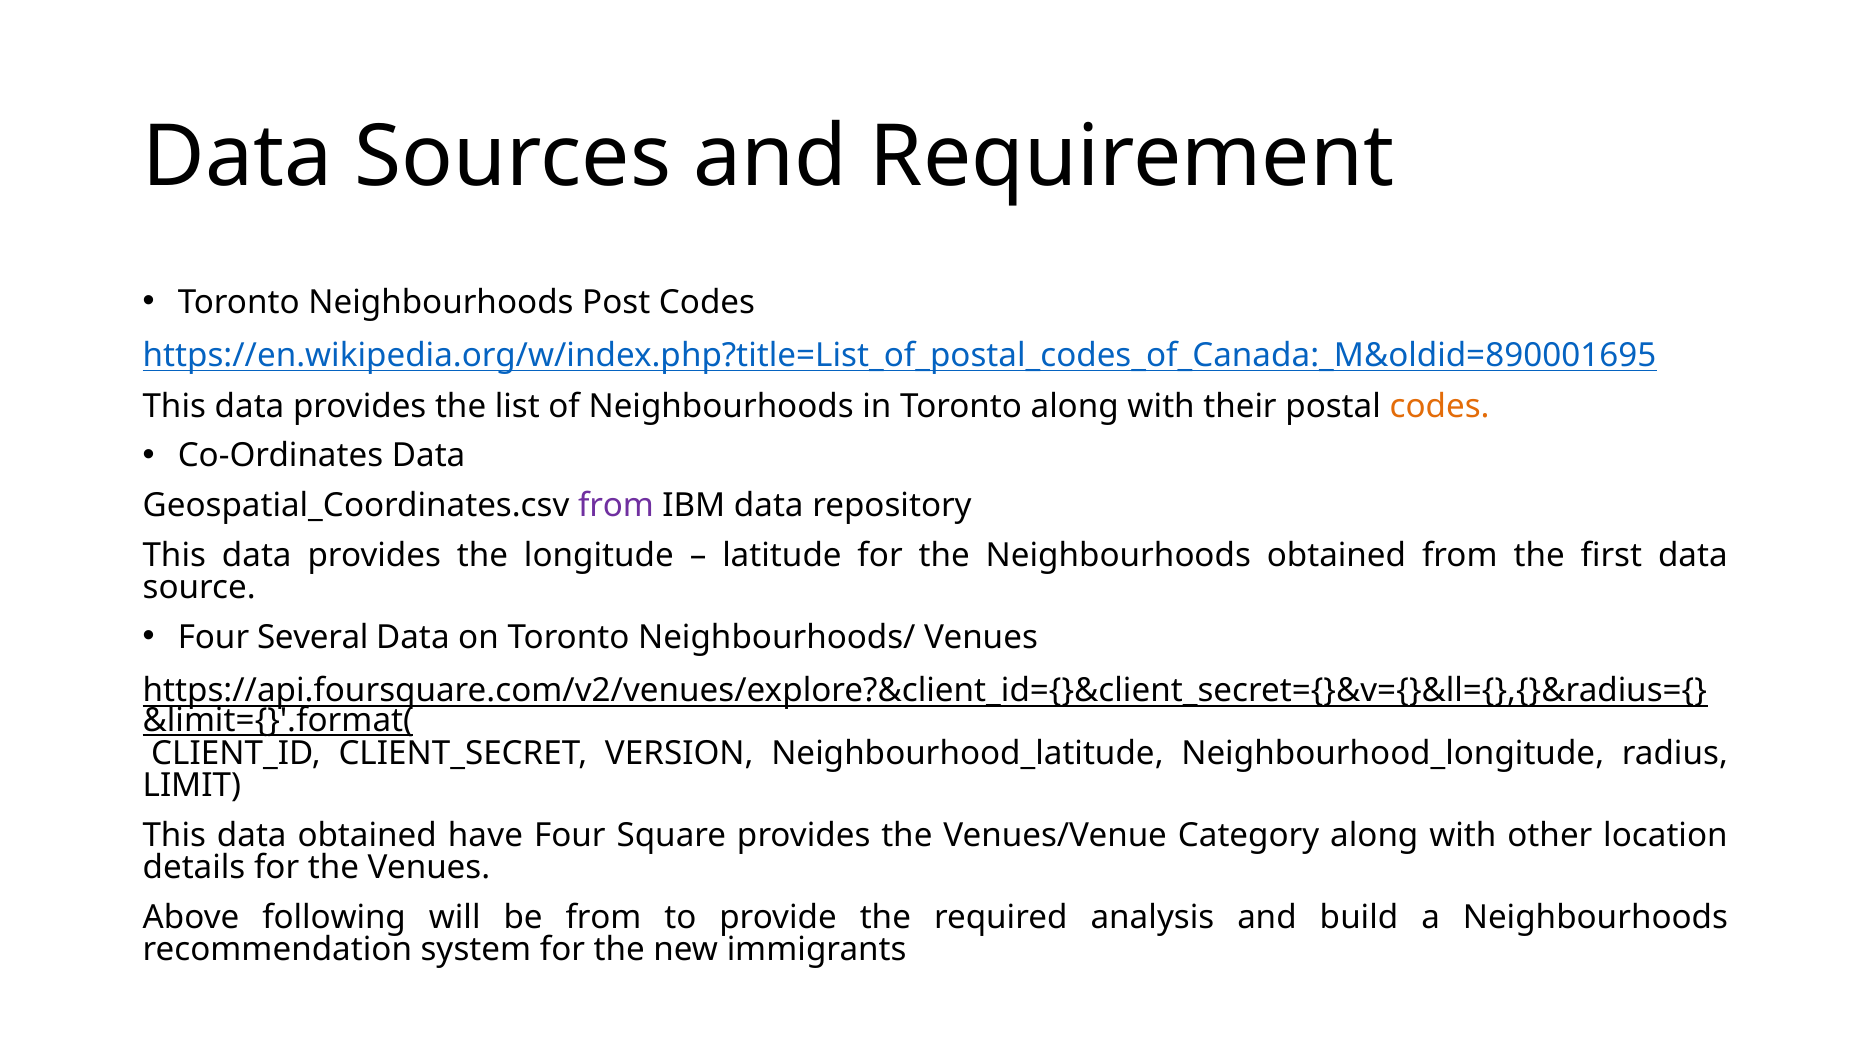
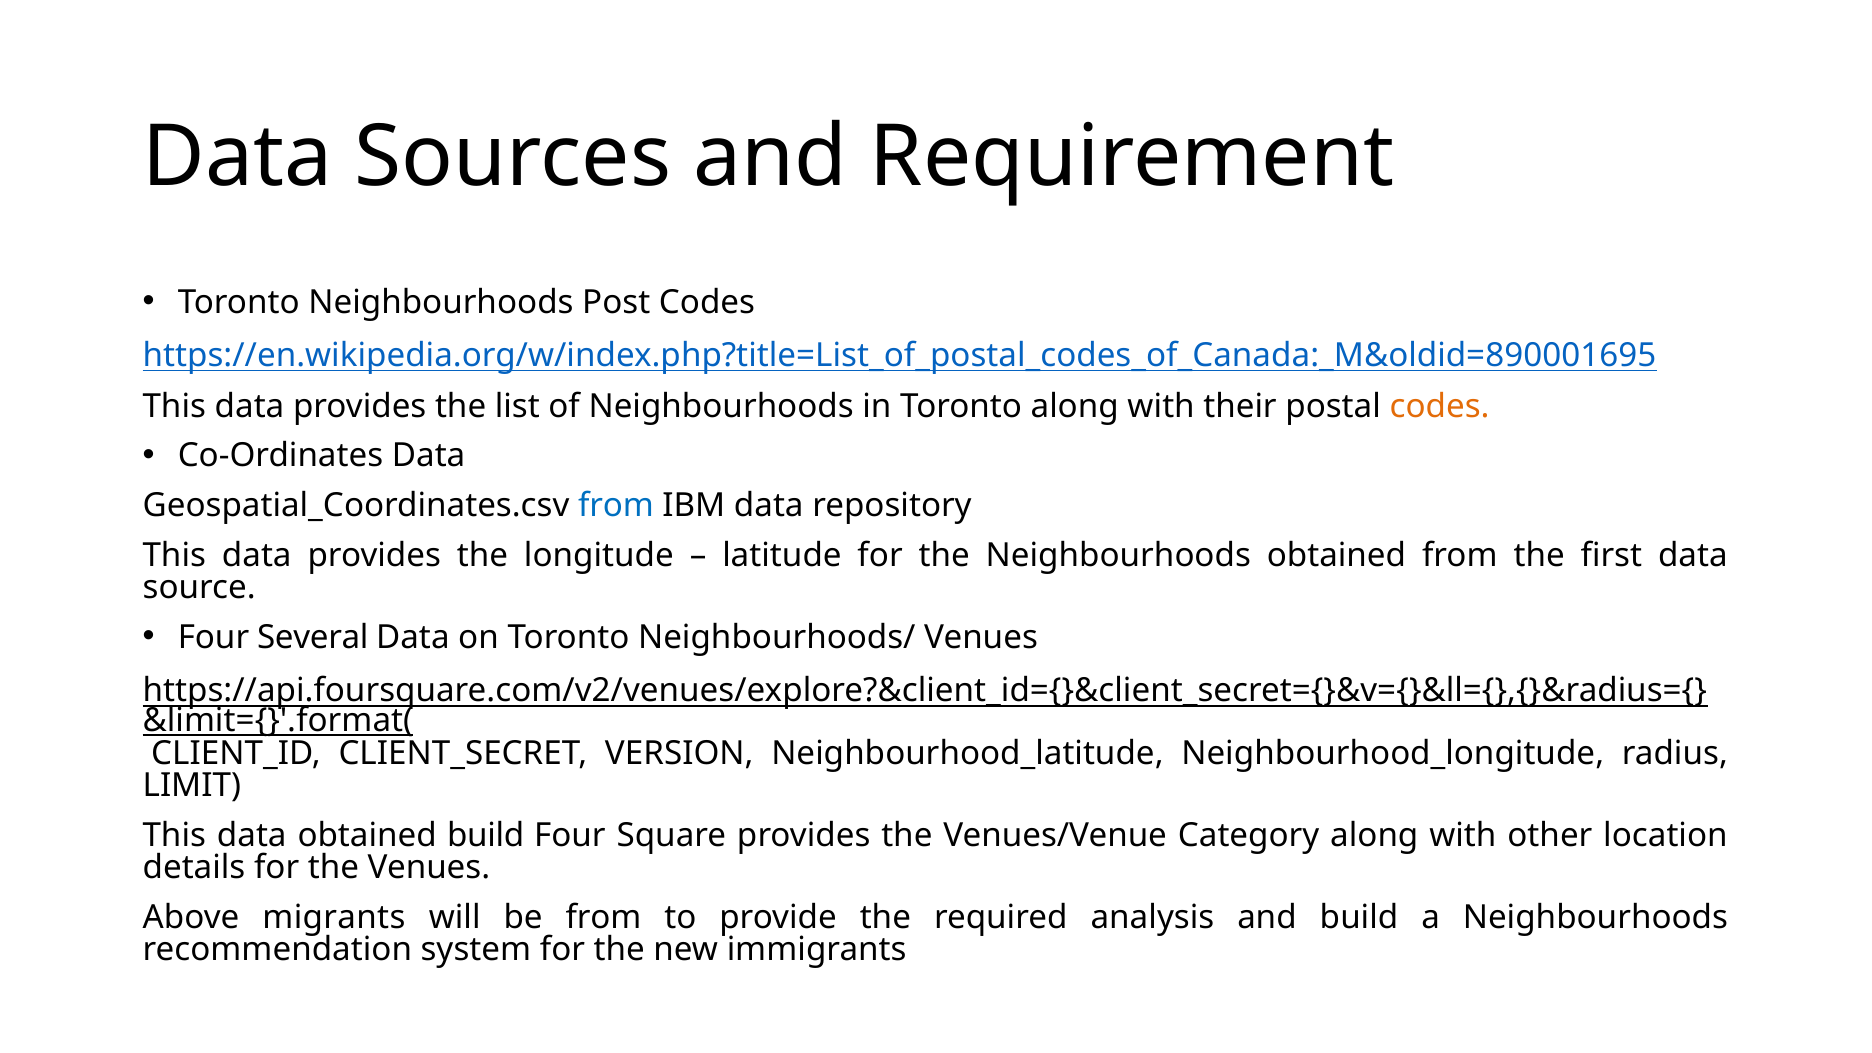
from at (616, 506) colour: purple -> blue
obtained have: have -> build
following: following -> migrants
